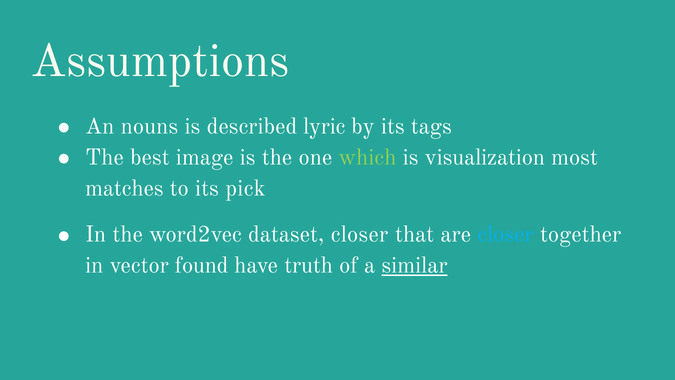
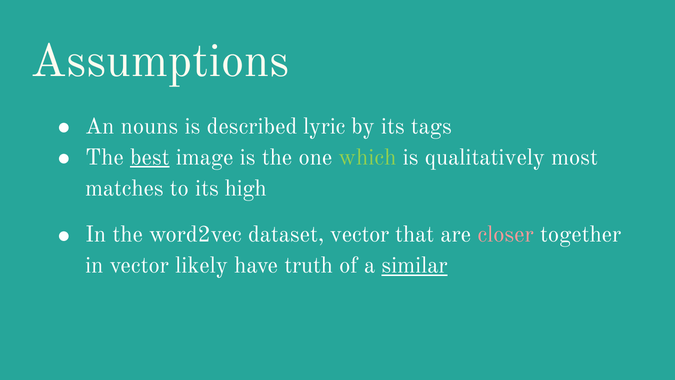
best underline: none -> present
visualization: visualization -> qualitatively
pick: pick -> high
dataset closer: closer -> vector
closer at (506, 234) colour: light blue -> pink
found: found -> likely
